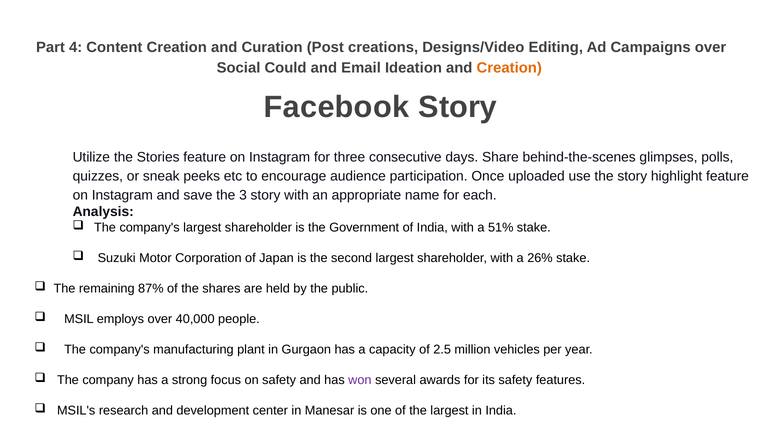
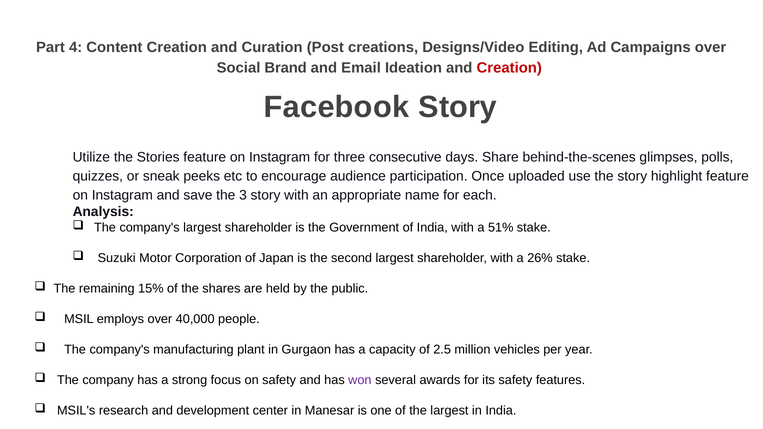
Could: Could -> Brand
Creation at (509, 68) colour: orange -> red
87%: 87% -> 15%
